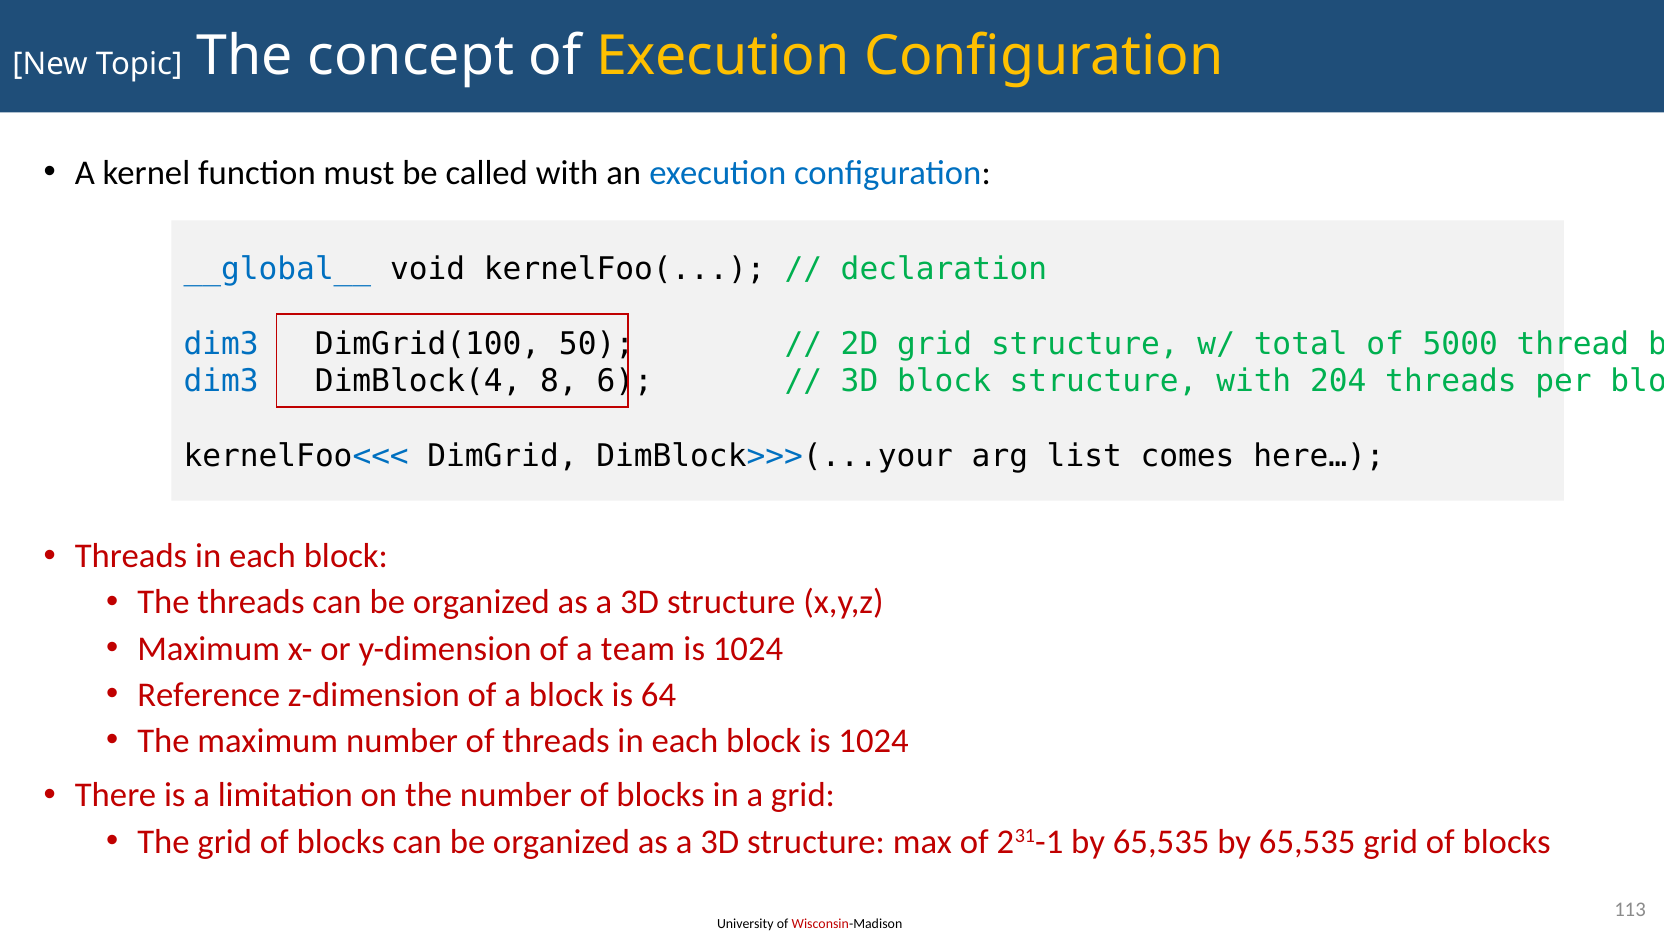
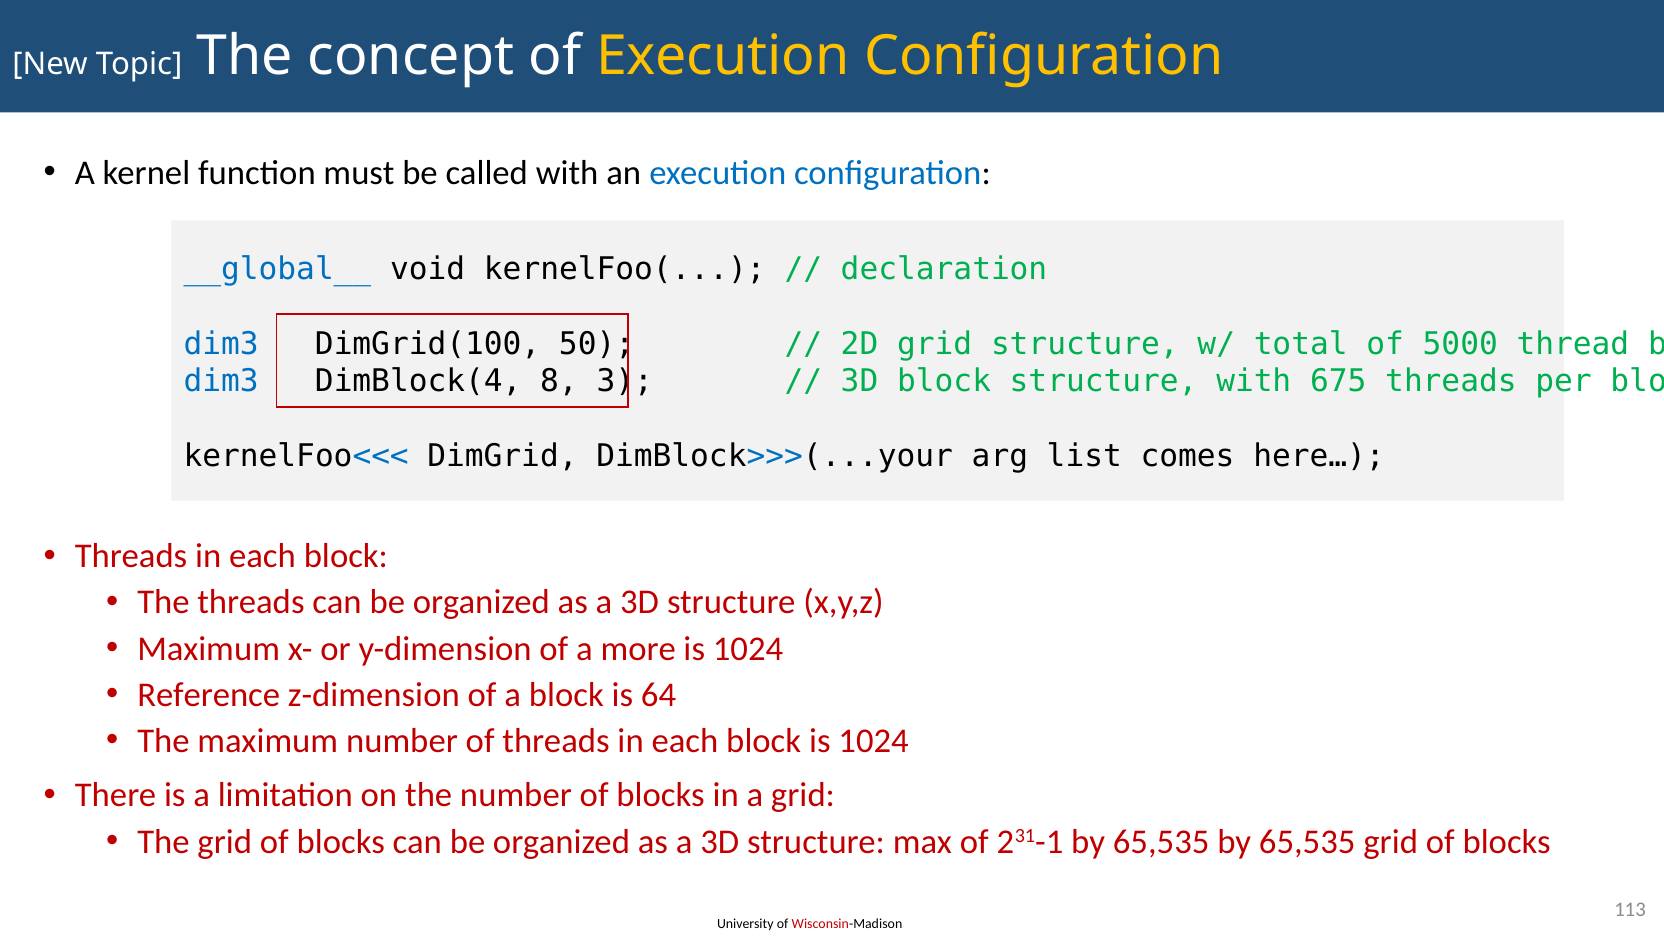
6: 6 -> 3
204: 204 -> 675
team: team -> more
